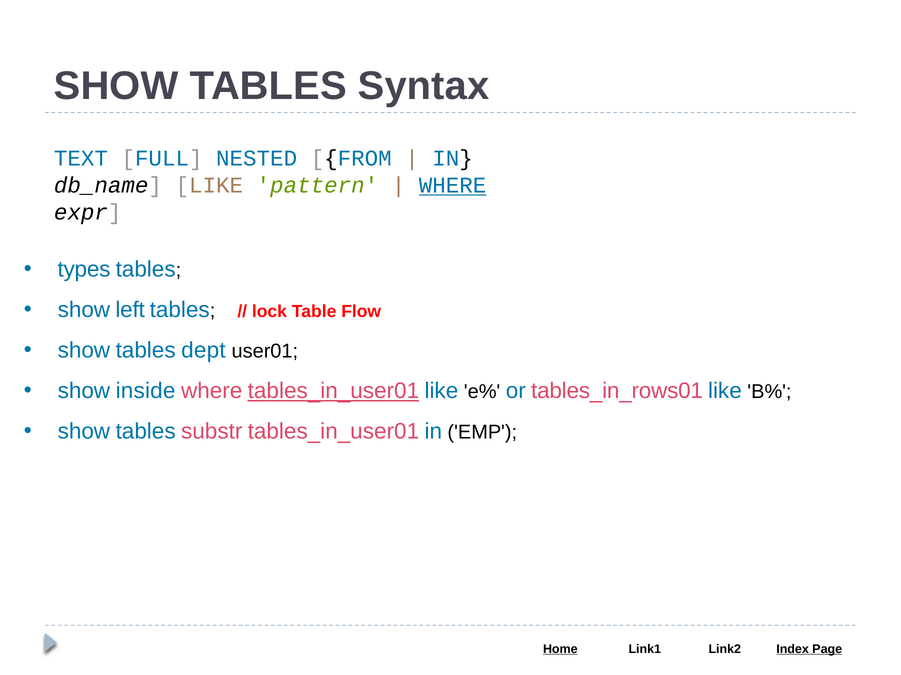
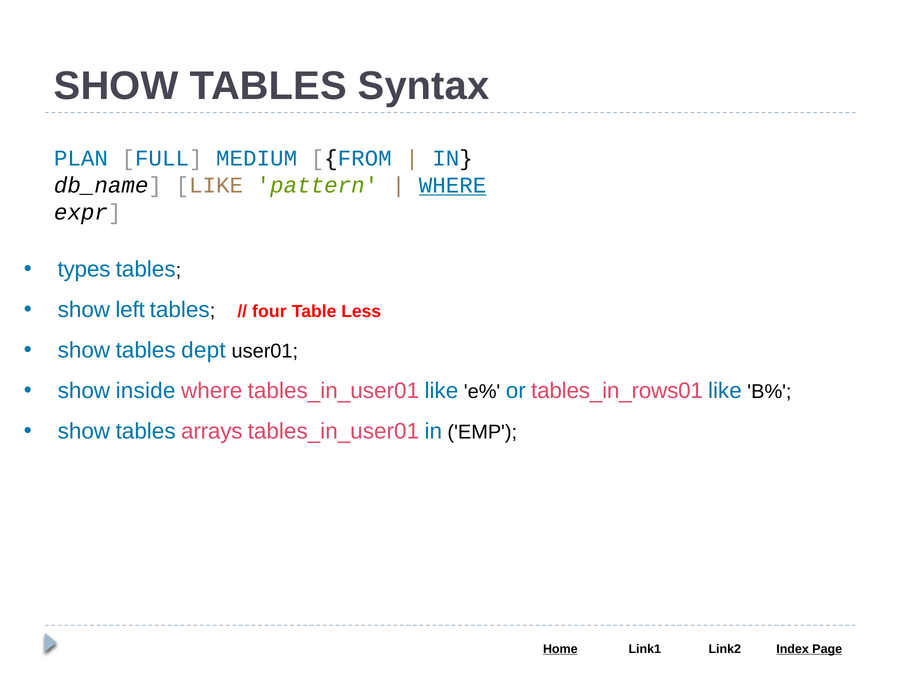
TEXT: TEXT -> PLAN
NESTED: NESTED -> MEDIUM
lock: lock -> four
Flow: Flow -> Less
tables_in_user01 at (333, 391) underline: present -> none
substr: substr -> arrays
